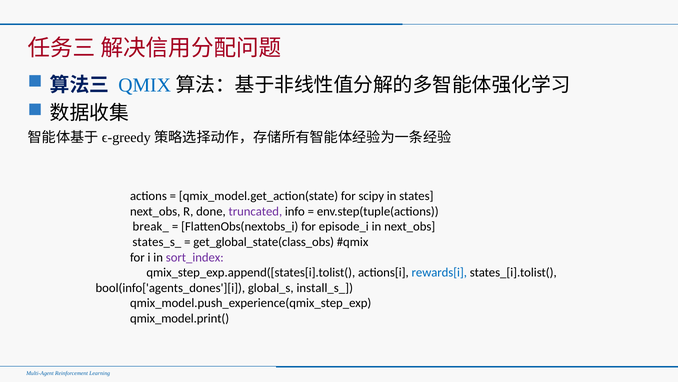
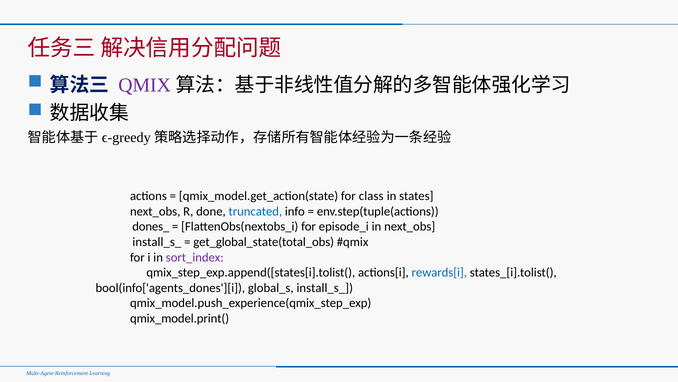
QMIX colour: blue -> purple
scipy: scipy -> class
truncated colour: purple -> blue
break_: break_ -> dones_
states_s_ at (157, 242): states_s_ -> install_s_
get_global_state(class_obs: get_global_state(class_obs -> get_global_state(total_obs
